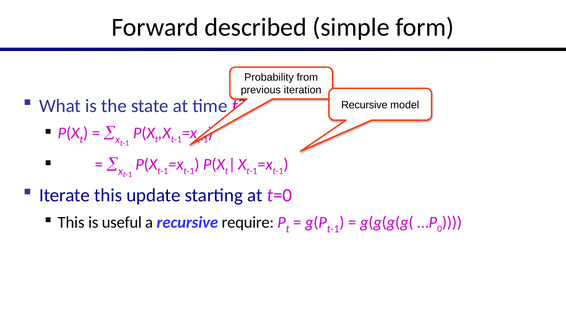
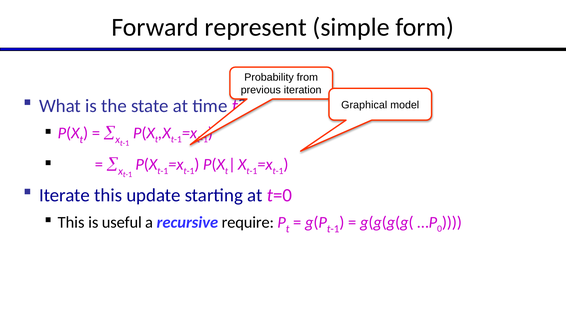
described: described -> represent
Recursive at (364, 105): Recursive -> Graphical
